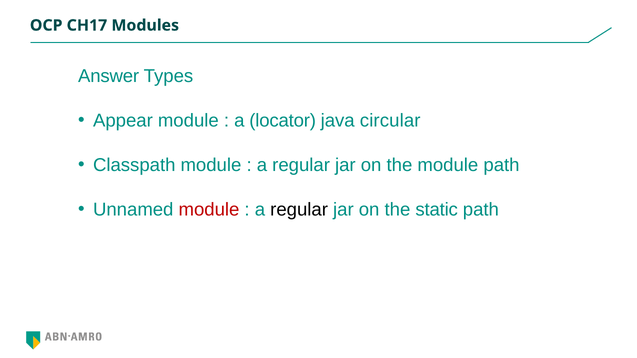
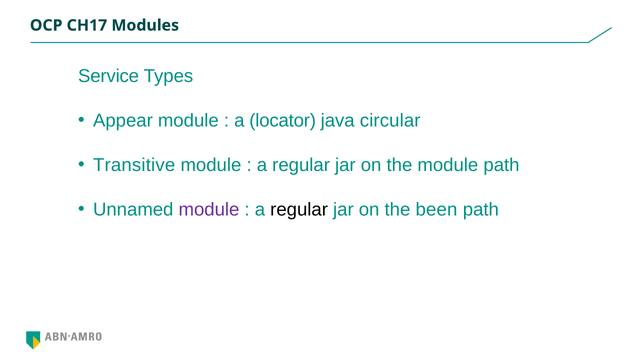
Answer: Answer -> Service
Classpath: Classpath -> Transitive
module at (209, 210) colour: red -> purple
static: static -> been
